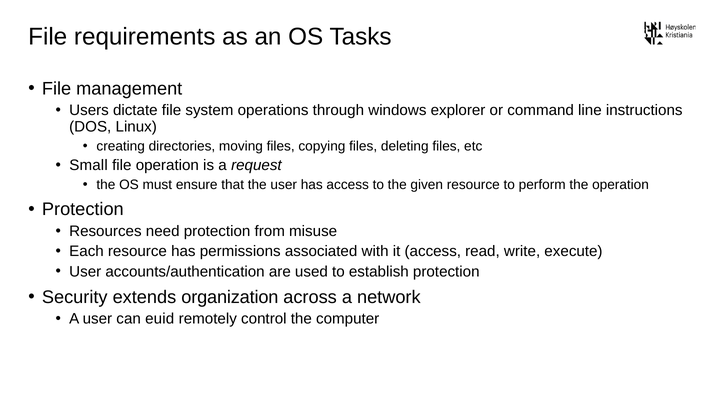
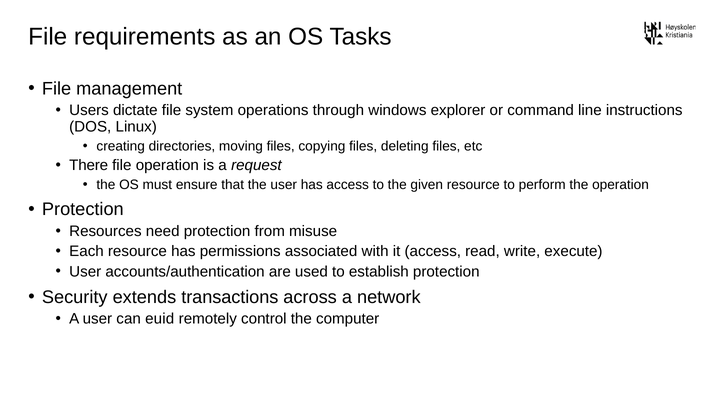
Small: Small -> There
organization: organization -> transactions
